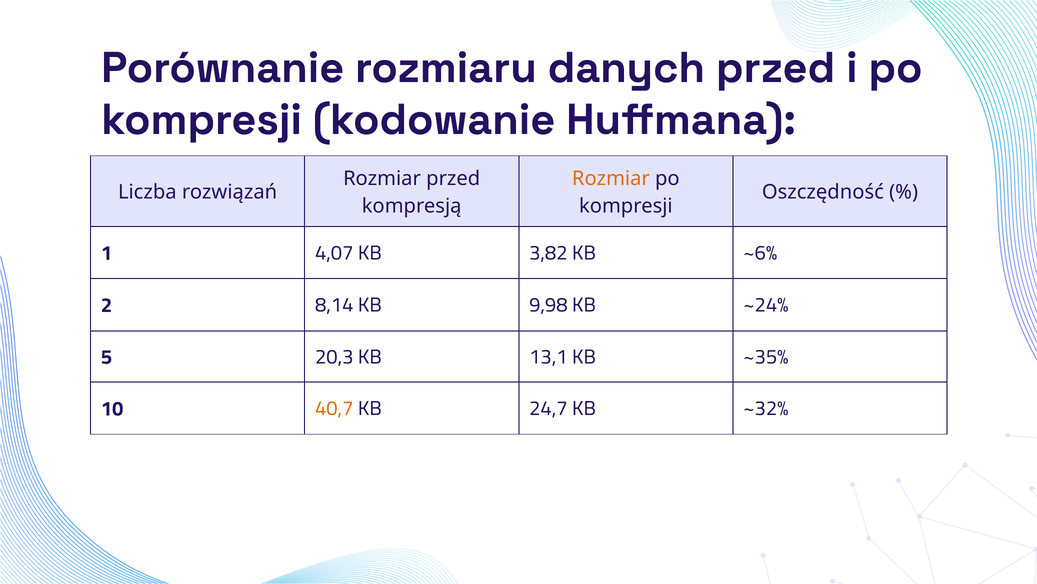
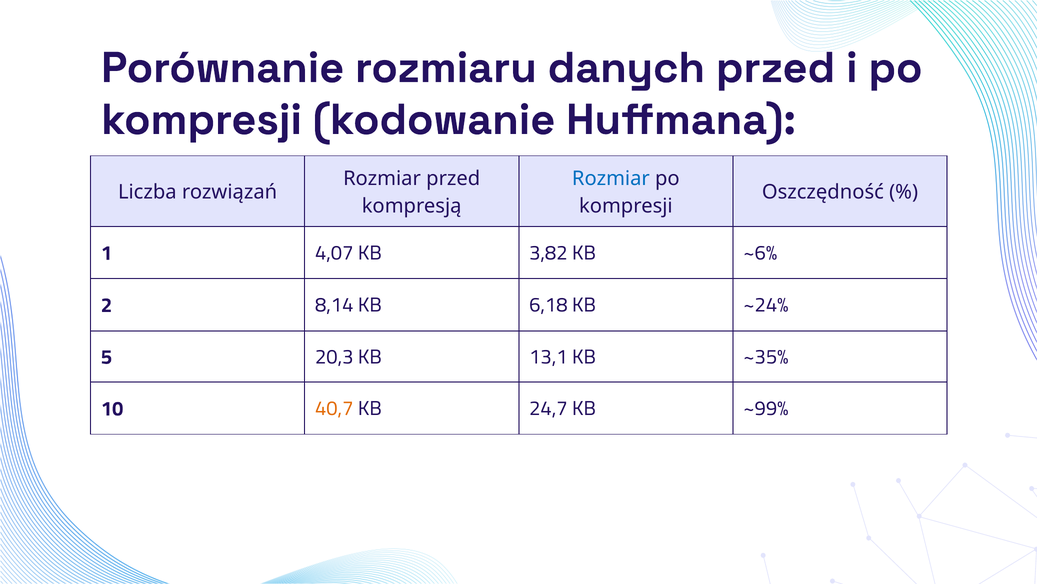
Rozmiar at (611, 178) colour: orange -> blue
9,98: 9,98 -> 6,18
~32%: ~32% -> ~99%
